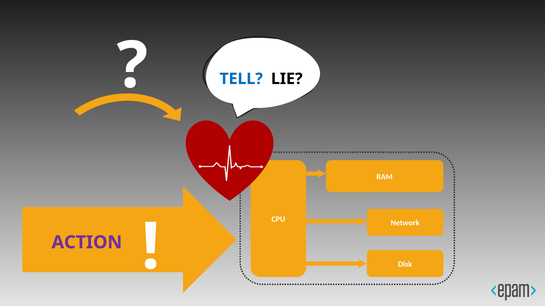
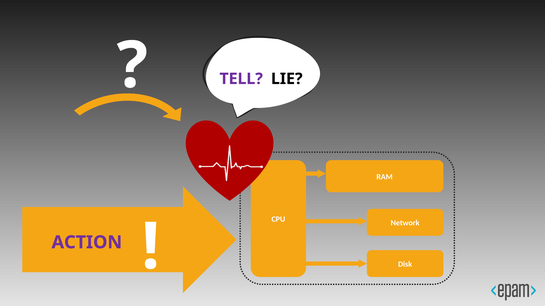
TELL colour: blue -> purple
